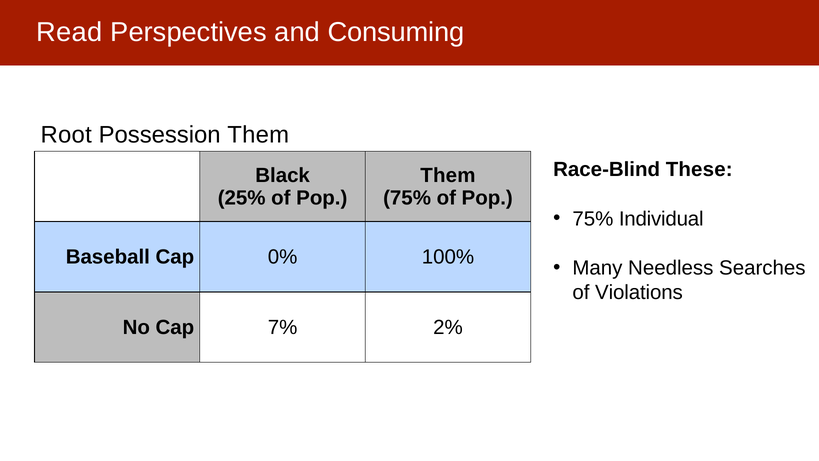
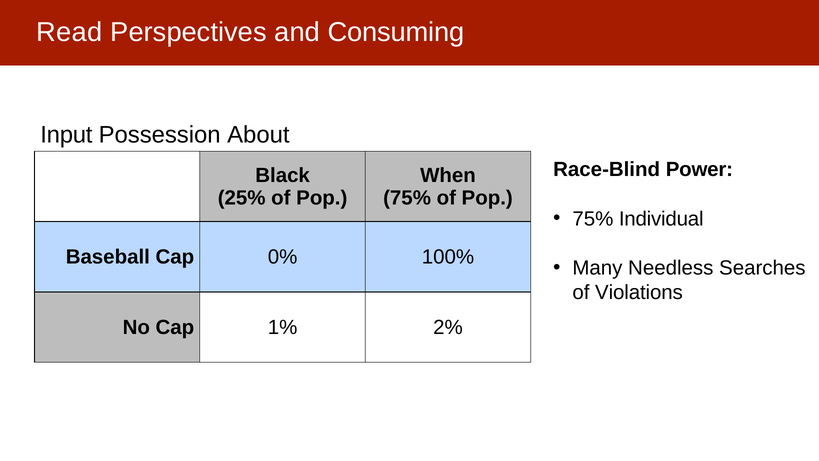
Root: Root -> Input
Possession Them: Them -> About
These: These -> Power
Them at (448, 175): Them -> When
7%: 7% -> 1%
